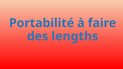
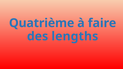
Portabilité: Portabilité -> Quatrième
